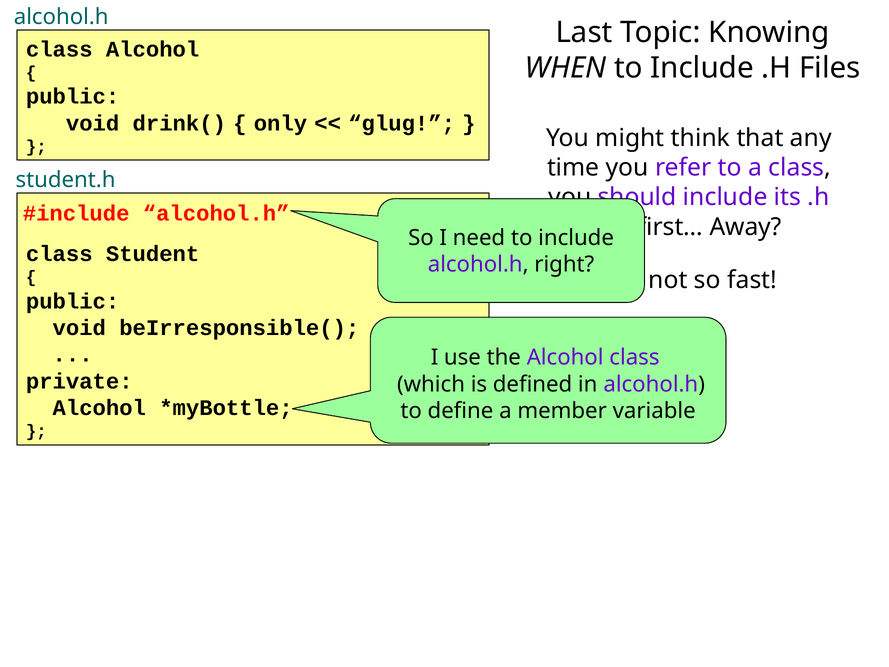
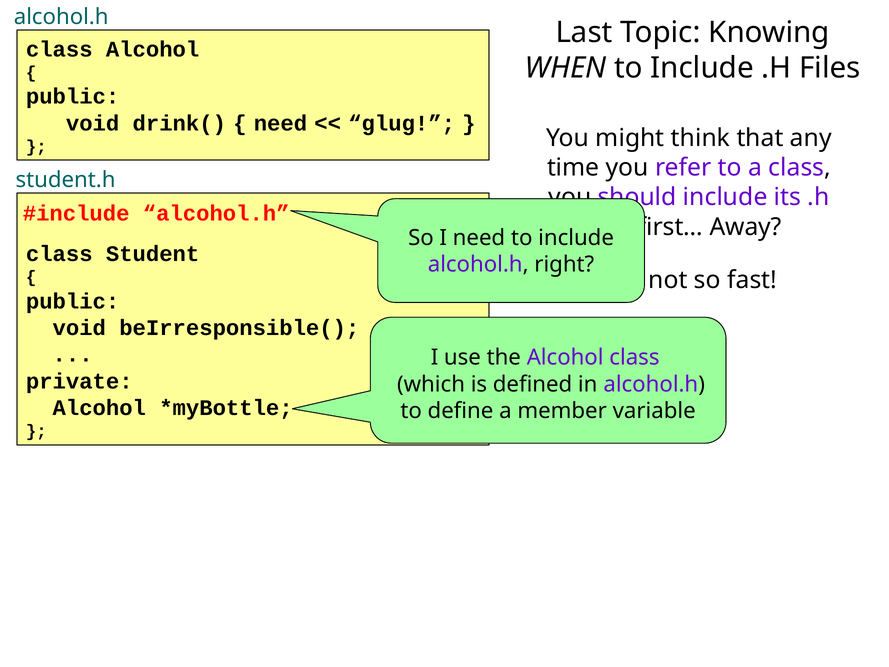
only at (280, 123): only -> need
